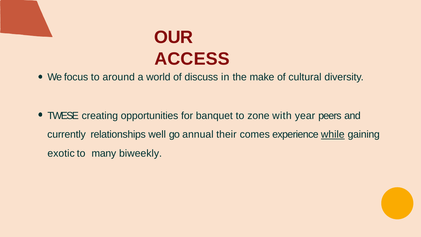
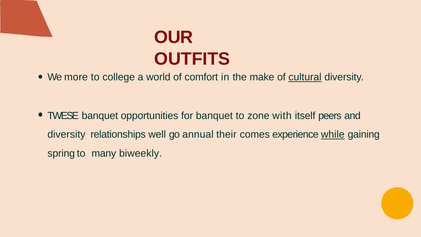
ACCESS: ACCESS -> OUTFITS
focus: focus -> more
around: around -> college
discuss: discuss -> comfort
cultural underline: none -> present
TWESE creating: creating -> banquet
year: year -> itself
currently at (67, 134): currently -> diversity
exotic: exotic -> spring
